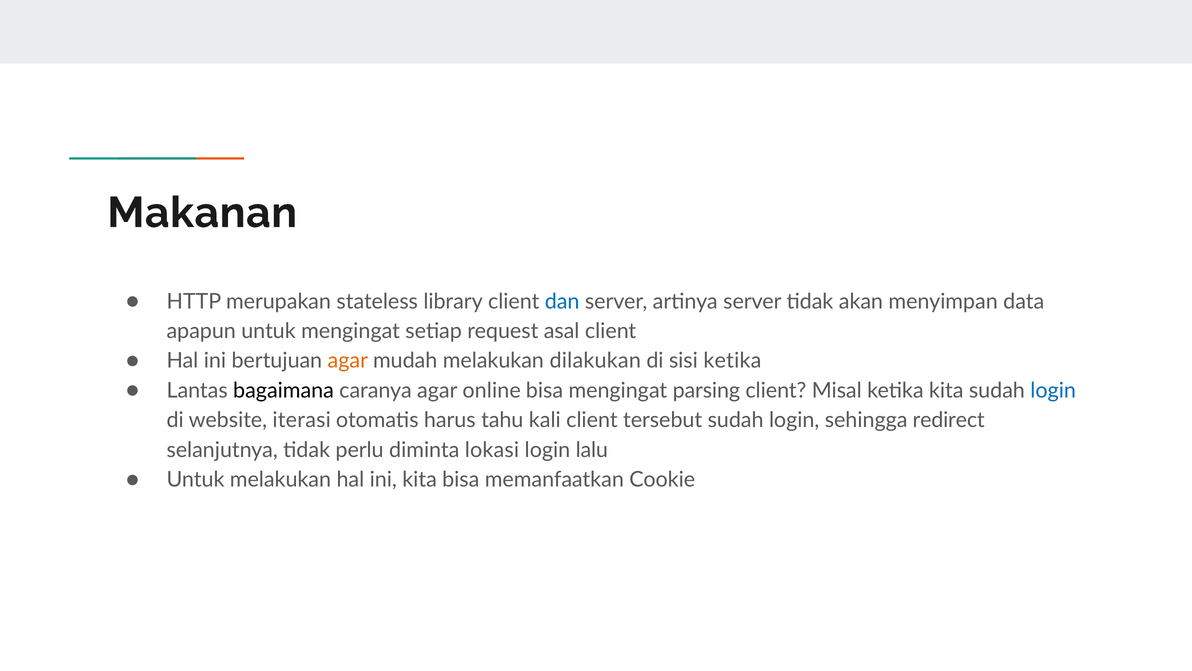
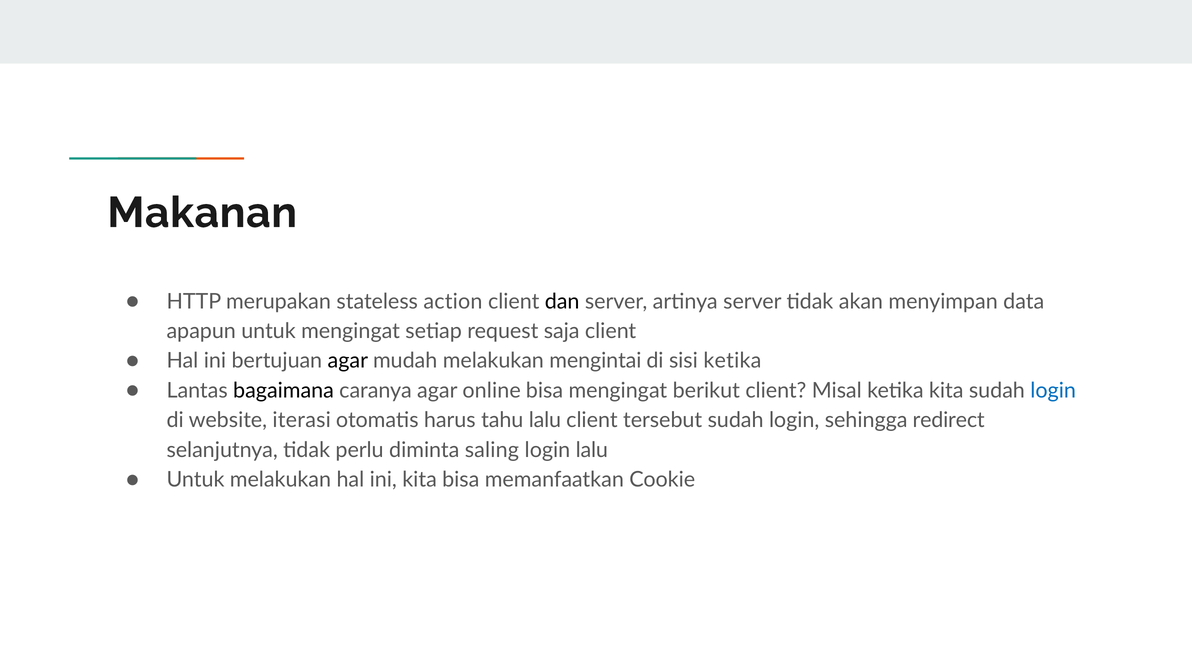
library: library -> action
dan colour: blue -> black
asal: asal -> saja
agar at (348, 361) colour: orange -> black
dilakukan: dilakukan -> mengintai
parsing: parsing -> berikut
tahu kali: kali -> lalu
lokasi: lokasi -> saling
